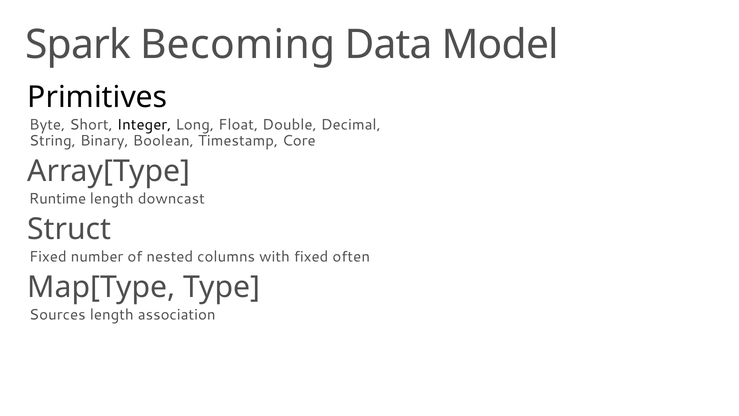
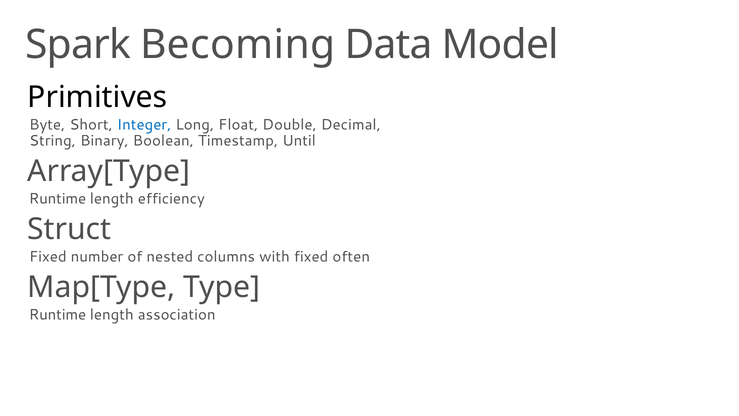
Integer colour: black -> blue
Core: Core -> Until
downcast: downcast -> efficiency
Sources at (57, 315): Sources -> Runtime
